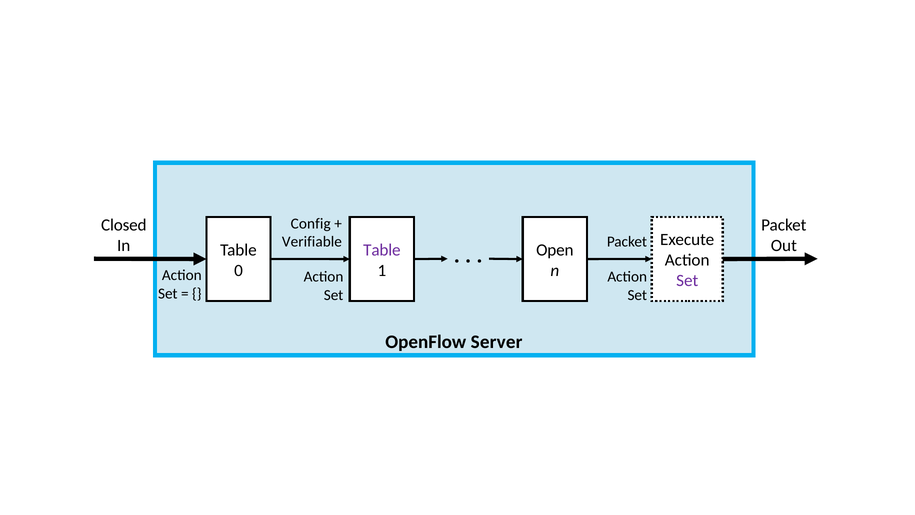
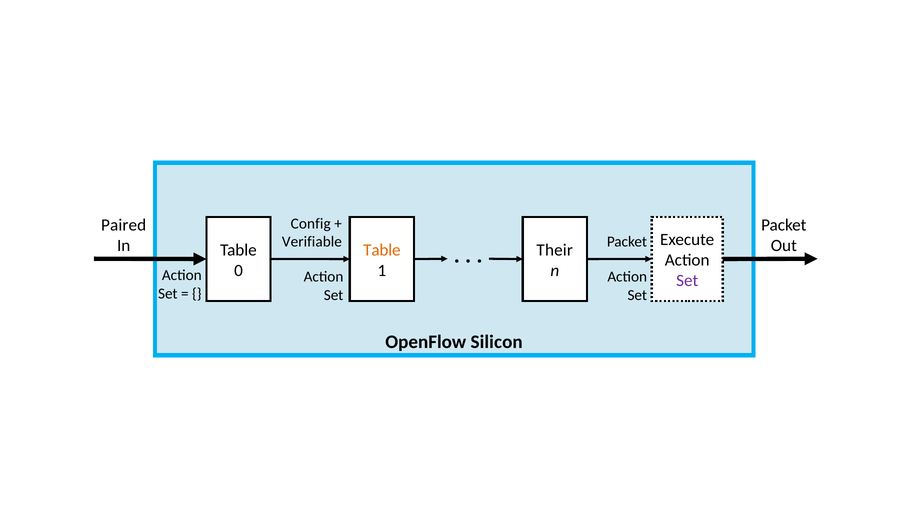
Closed: Closed -> Paired
Table at (382, 250) colour: purple -> orange
Open: Open -> Their
Server: Server -> Silicon
